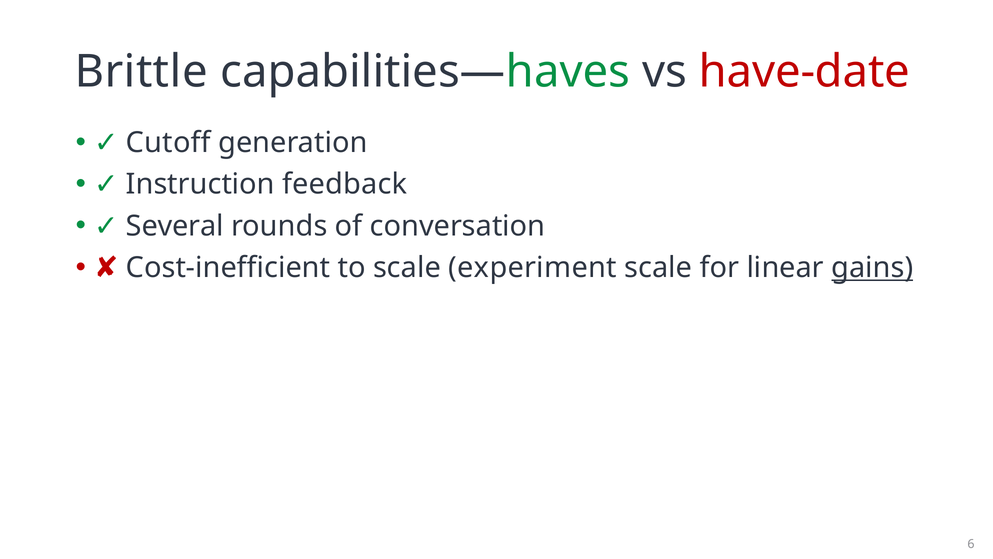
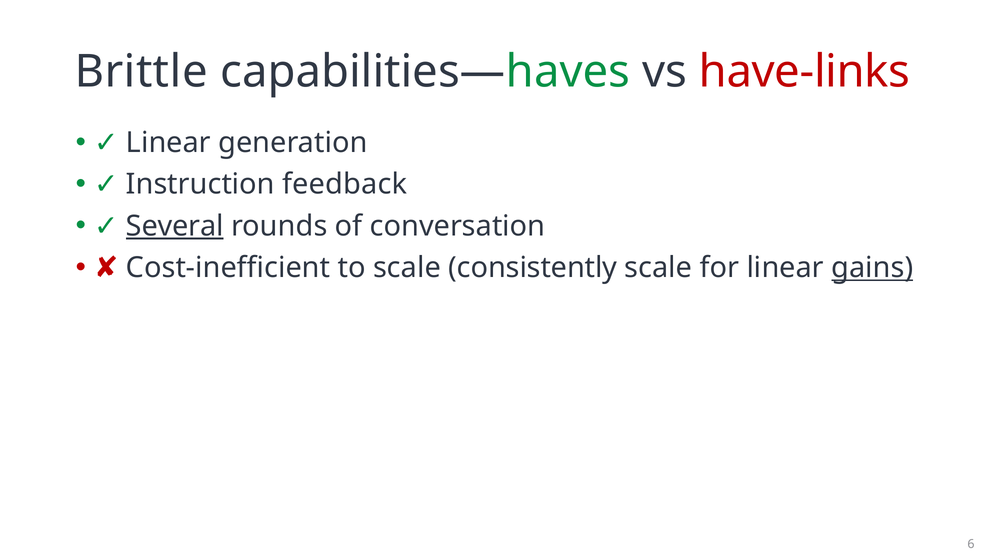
have-date: have-date -> have-links
Cutoff at (168, 143): Cutoff -> Linear
Several underline: none -> present
experiment: experiment -> consistently
